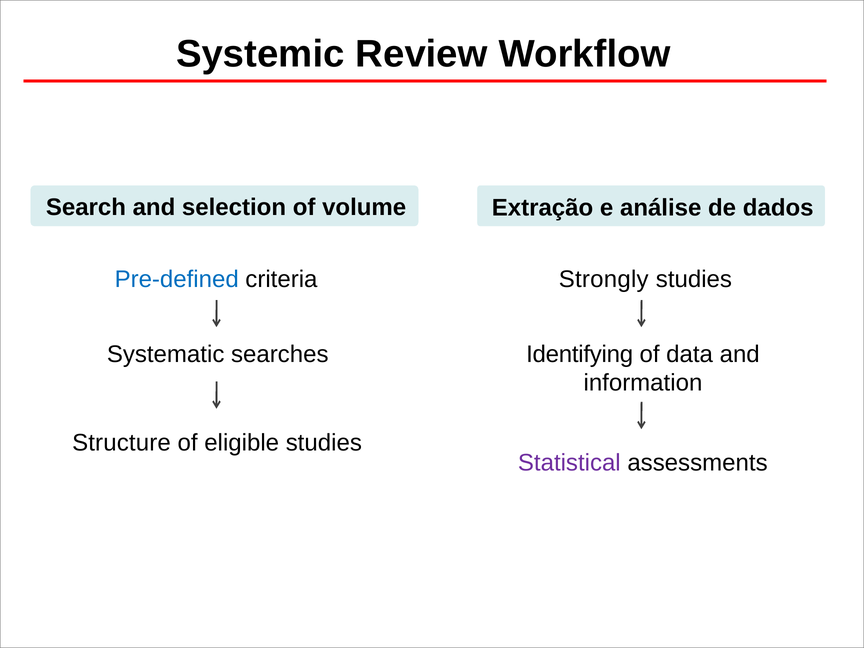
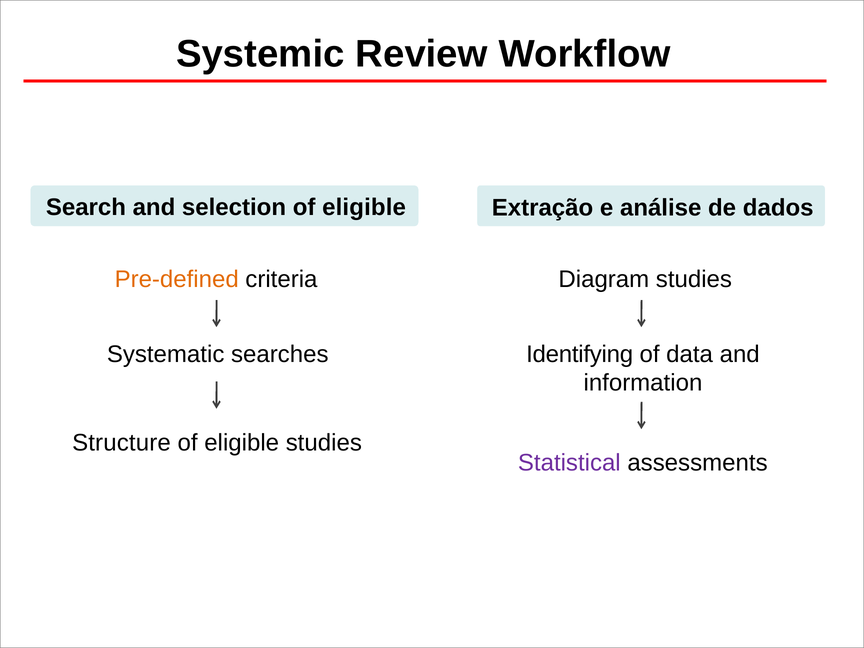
selection of volume: volume -> eligible
Pre-defined colour: blue -> orange
Strongly: Strongly -> Diagram
